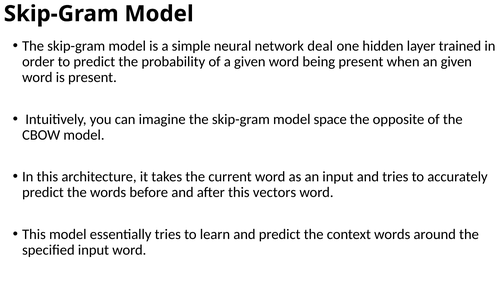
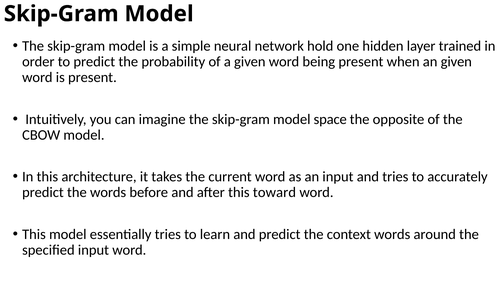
deal: deal -> hold
vectors: vectors -> toward
